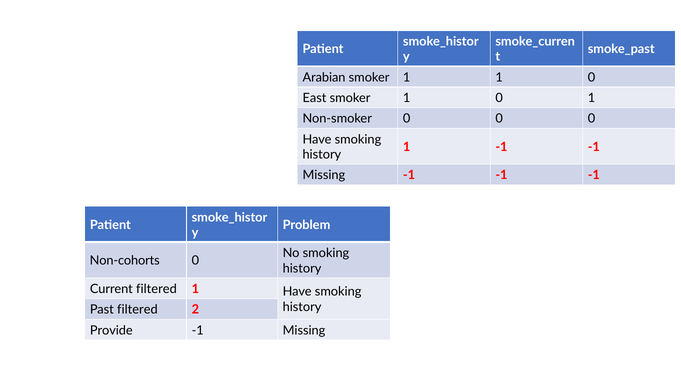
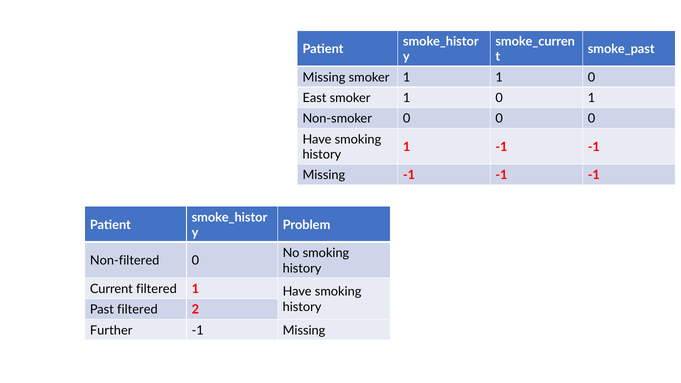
Arabian at (324, 77): Arabian -> Missing
Non-cohorts: Non-cohorts -> Non-filtered
Provide: Provide -> Further
